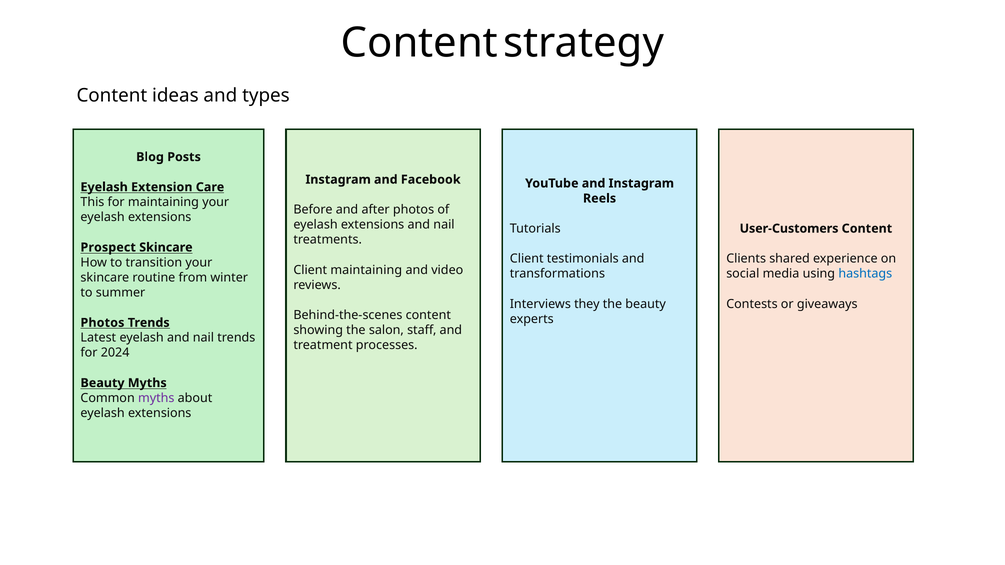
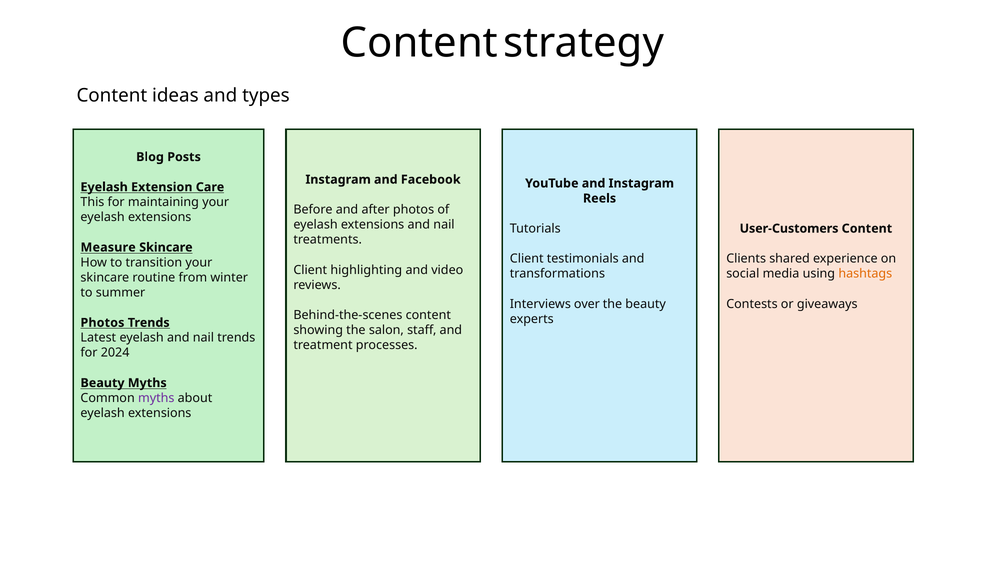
Prospect: Prospect -> Measure
Client maintaining: maintaining -> highlighting
hashtags colour: blue -> orange
they: they -> over
